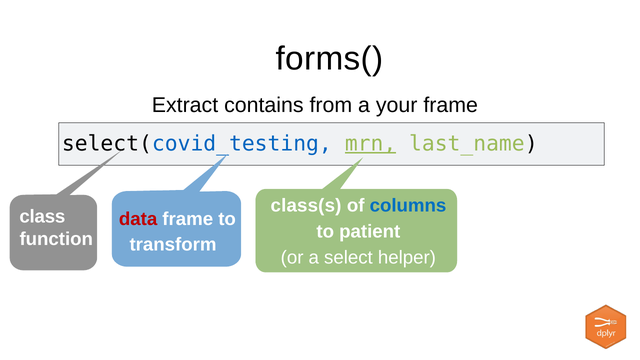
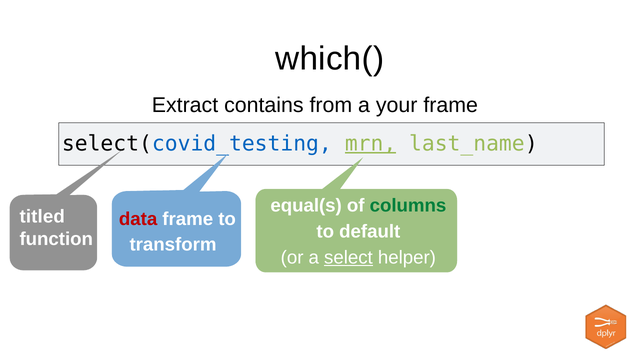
forms(: forms( -> which(
class(s: class(s -> equal(s
columns colour: blue -> green
class: class -> titled
patient: patient -> default
select underline: none -> present
